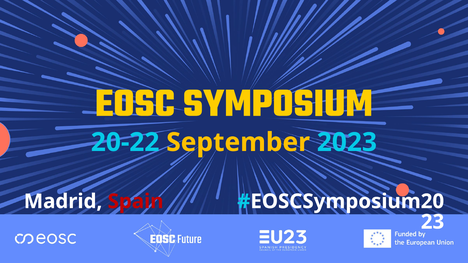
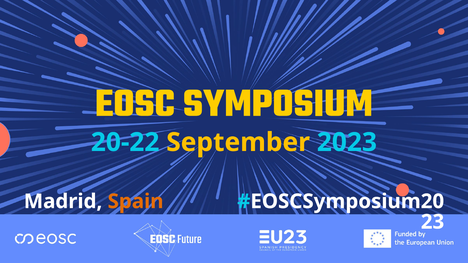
Spain colour: red -> orange
